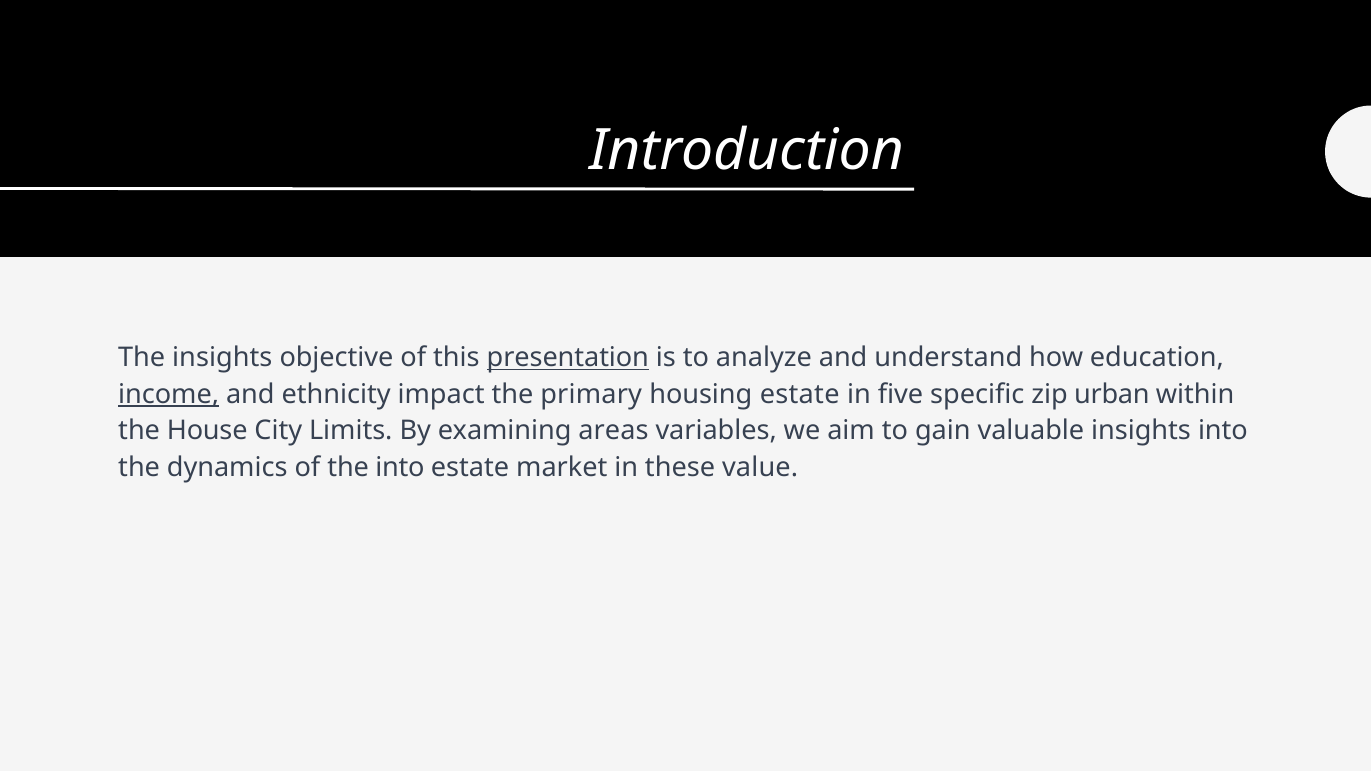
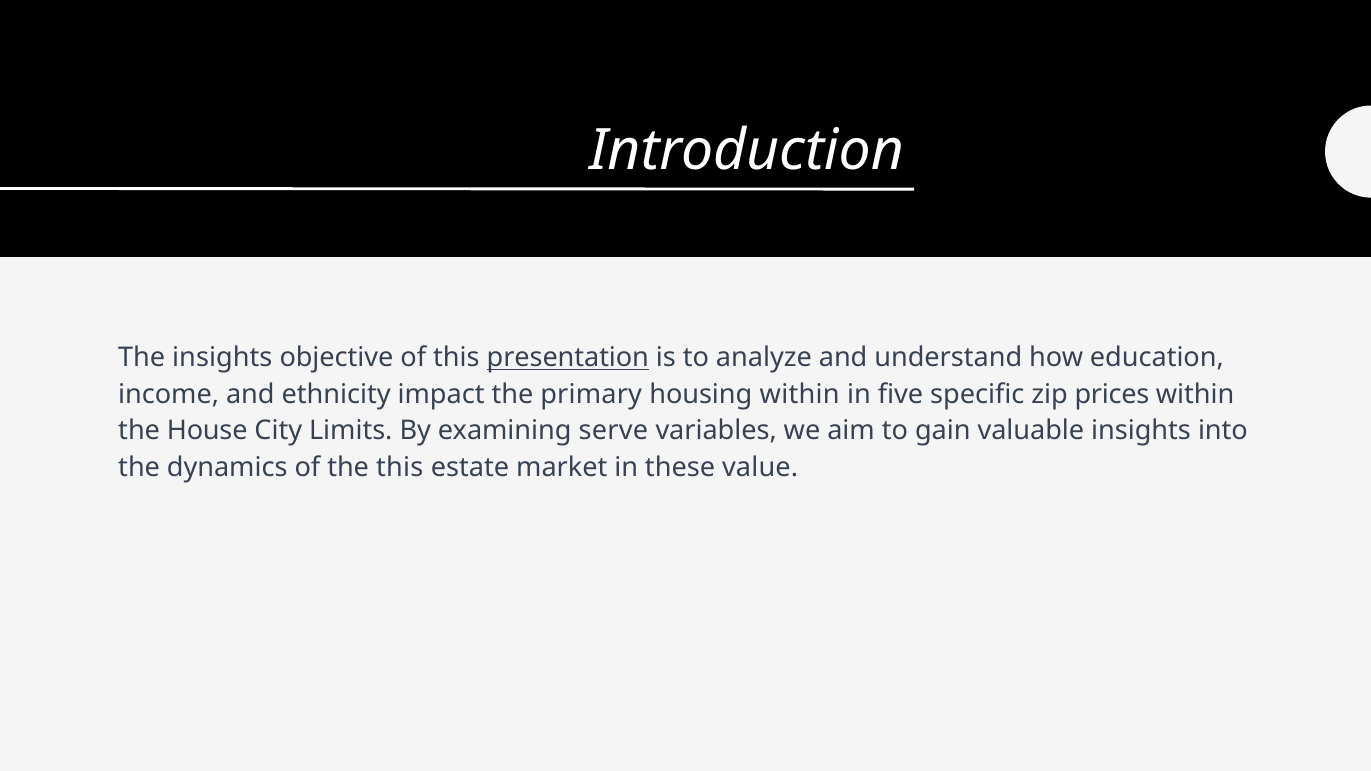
income underline: present -> none
housing estate: estate -> within
urban: urban -> prices
areas: areas -> serve
the into: into -> this
